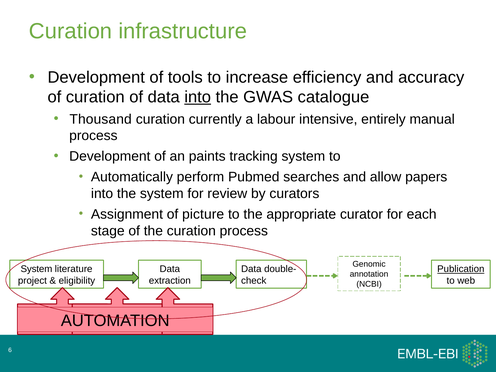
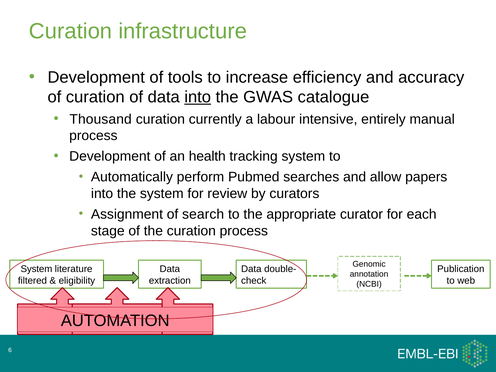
paints: paints -> health
picture: picture -> search
Publication underline: present -> none
project: project -> filtered
